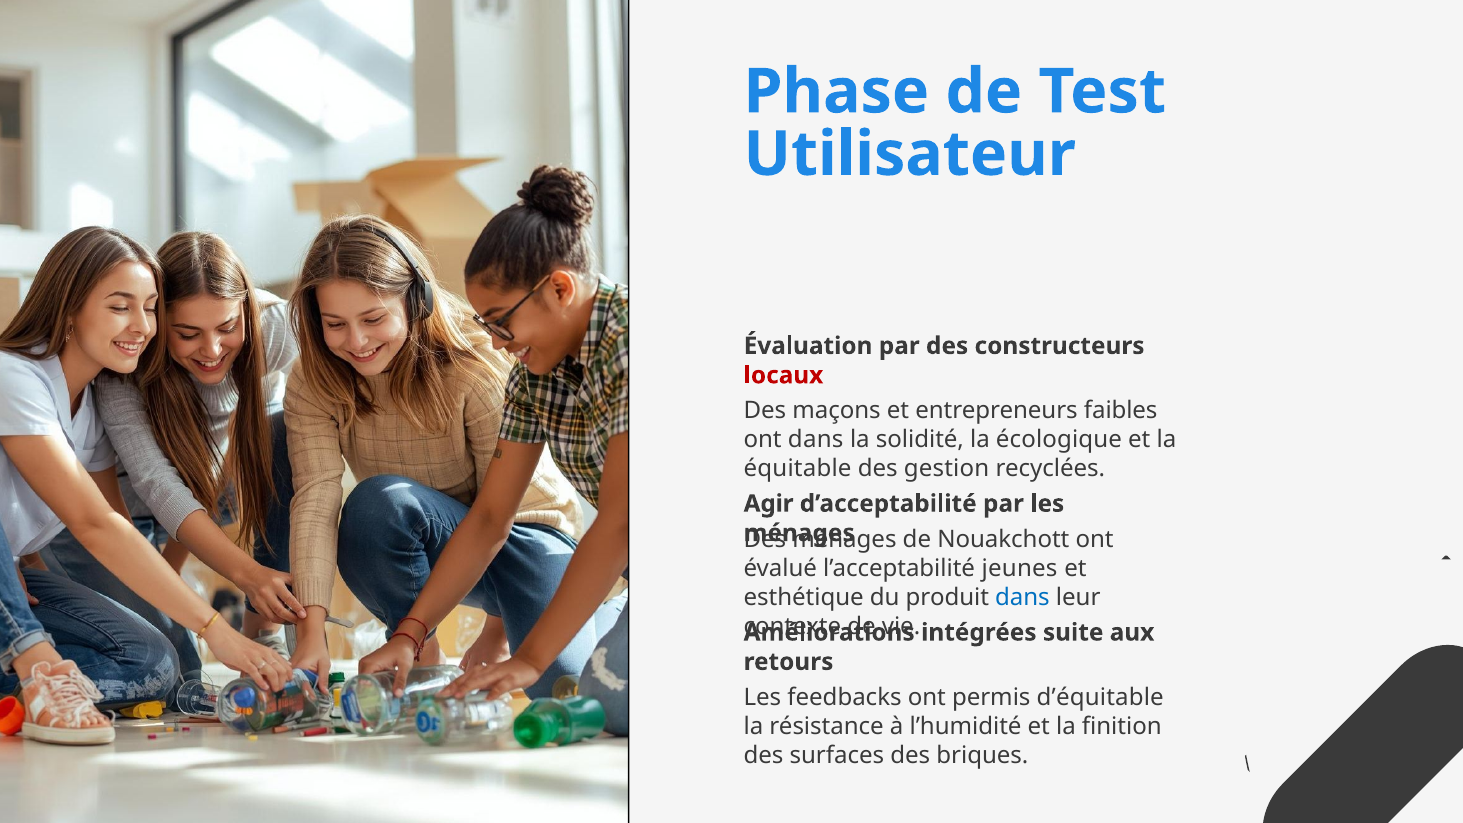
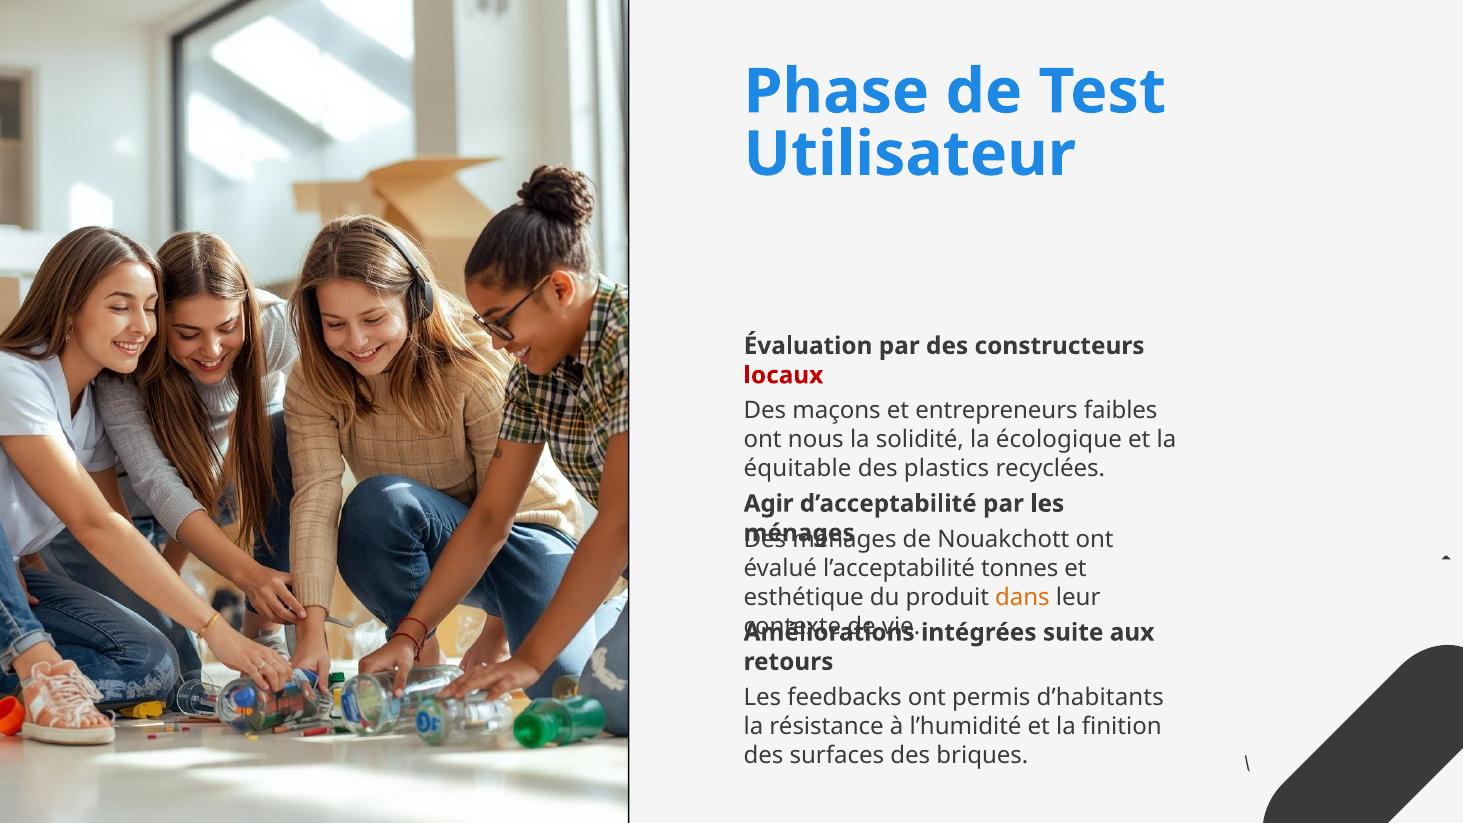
ont dans: dans -> nous
gestion: gestion -> plastics
jeunes: jeunes -> tonnes
dans at (1022, 597) colour: blue -> orange
d’équitable: d’équitable -> d’habitants
